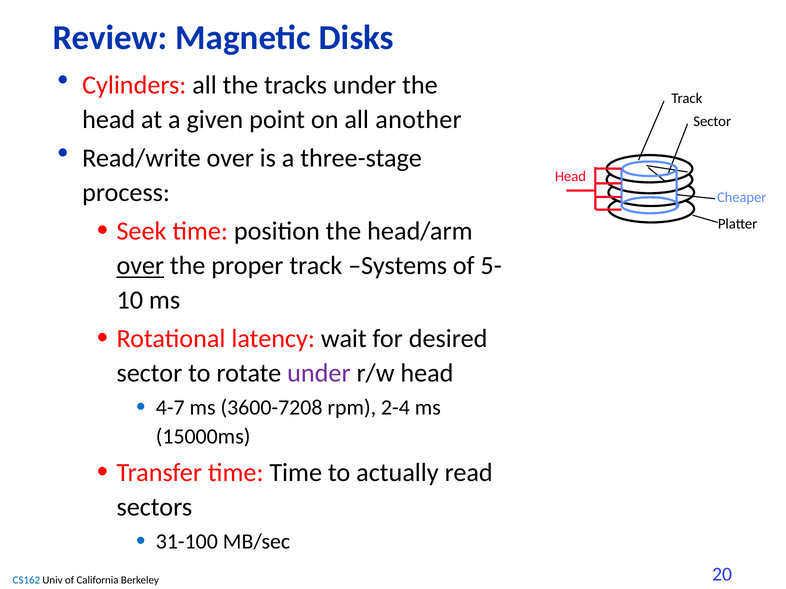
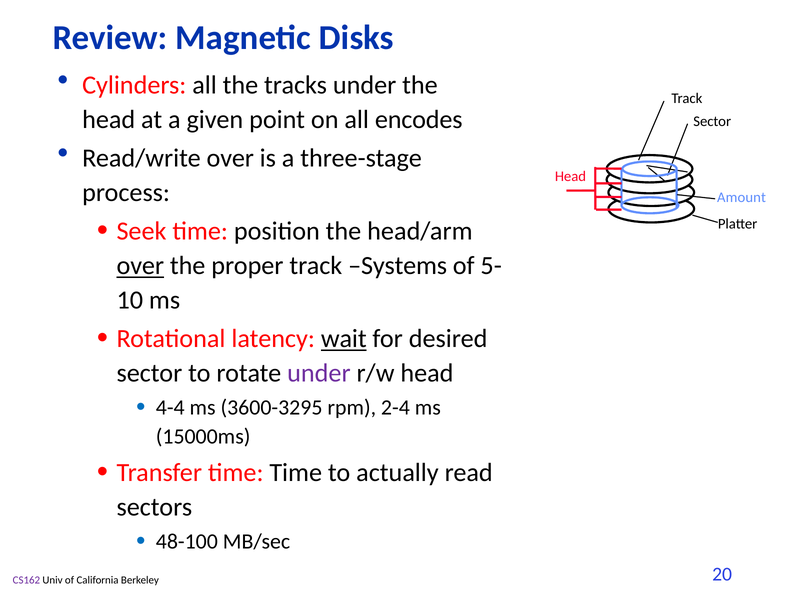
another: another -> encodes
Cheaper: Cheaper -> Amount
wait underline: none -> present
4-7: 4-7 -> 4-4
3600-7208: 3600-7208 -> 3600-3295
31-100: 31-100 -> 48-100
CS162 colour: blue -> purple
